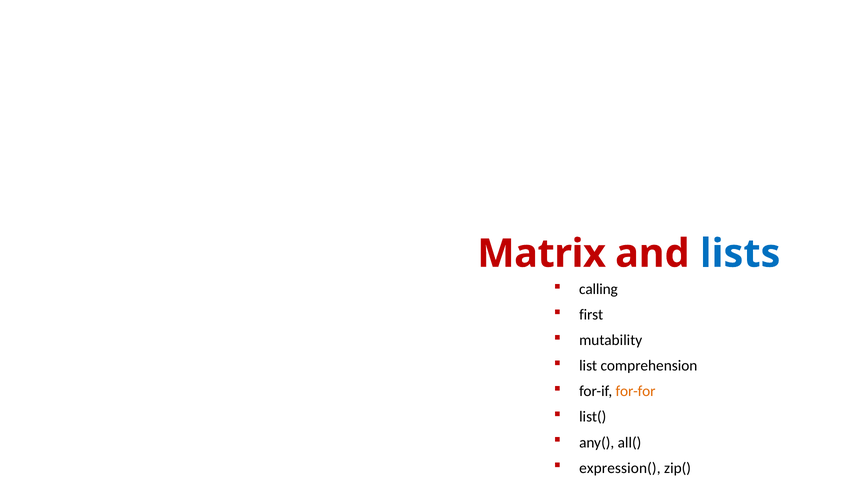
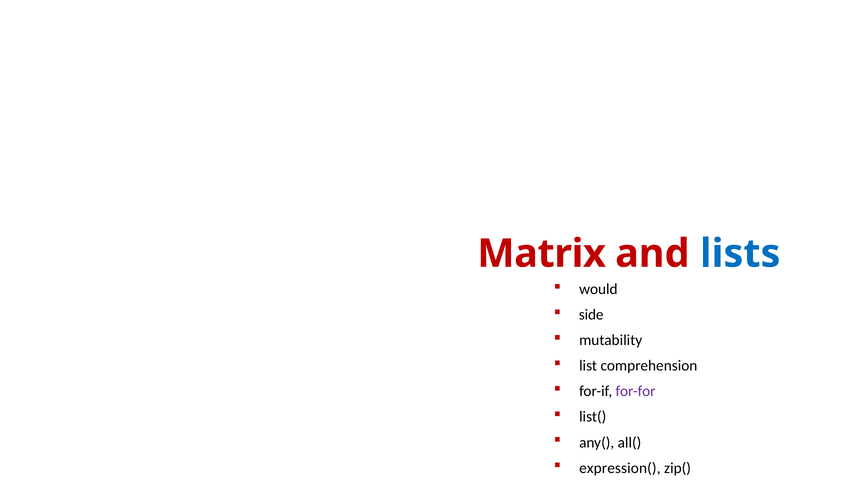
calling: calling -> would
first: first -> side
for-for colour: orange -> purple
